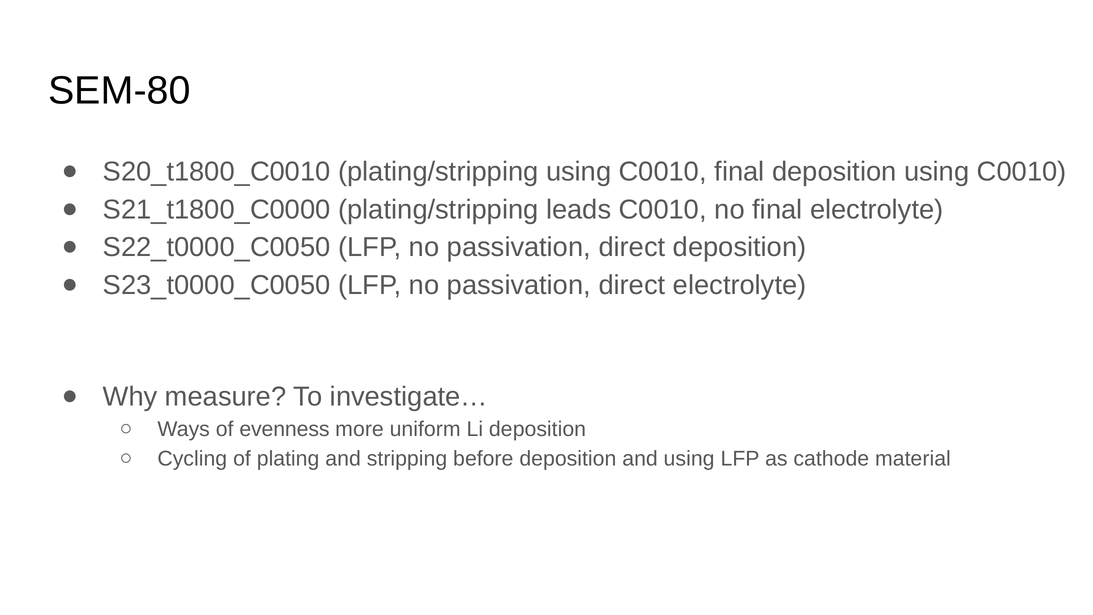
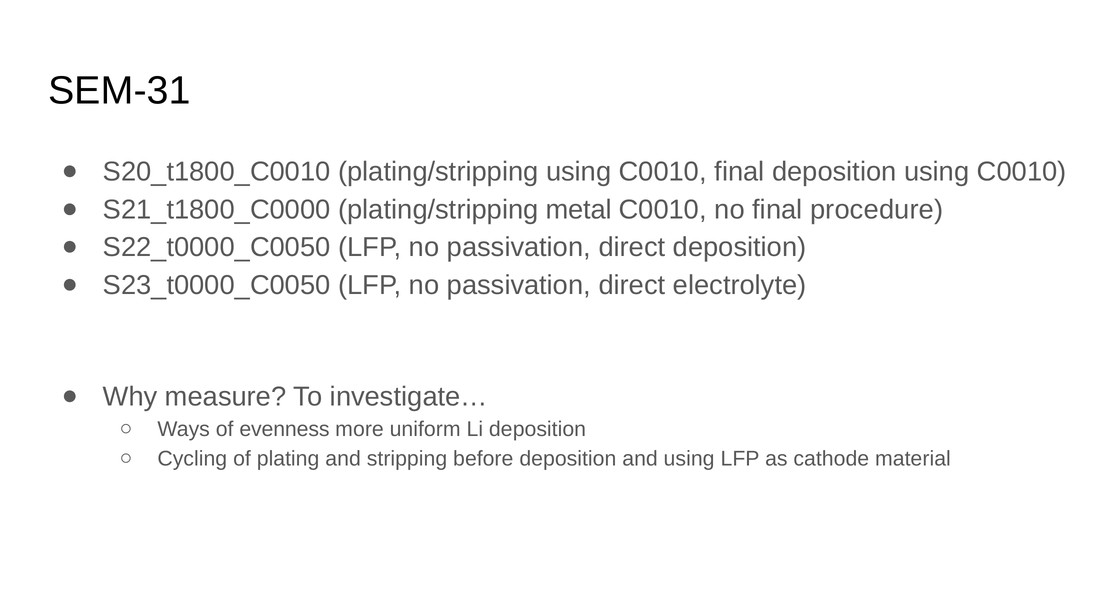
SEM-80: SEM-80 -> SEM-31
leads: leads -> metal
final electrolyte: electrolyte -> procedure
